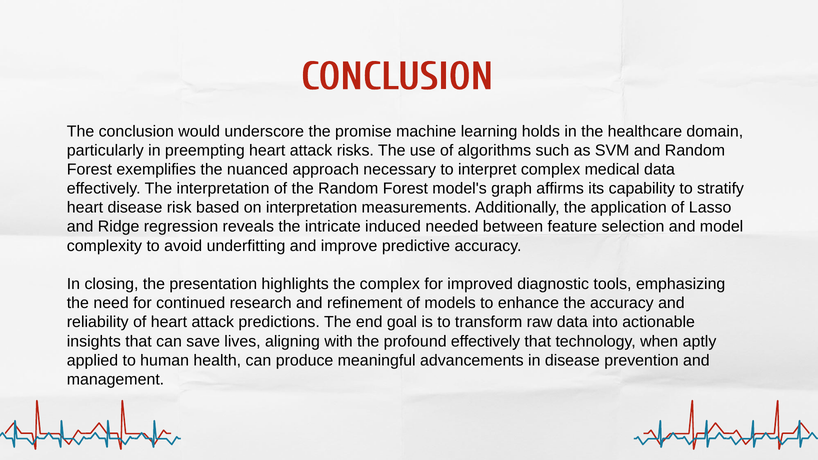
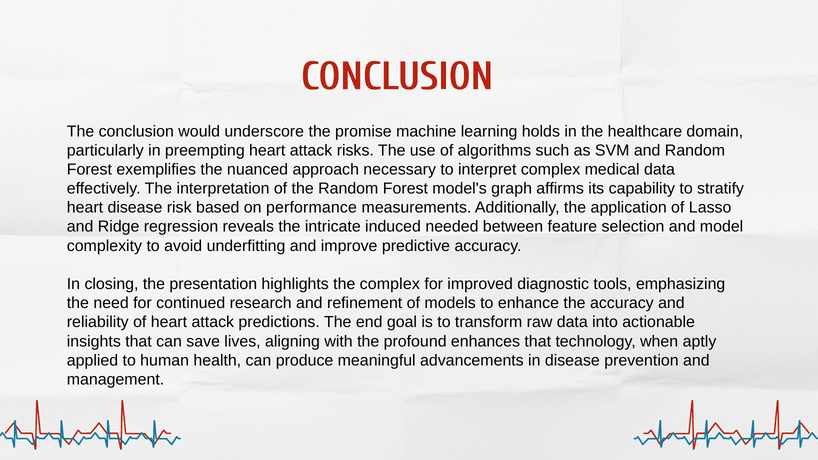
on interpretation: interpretation -> performance
profound effectively: effectively -> enhances
